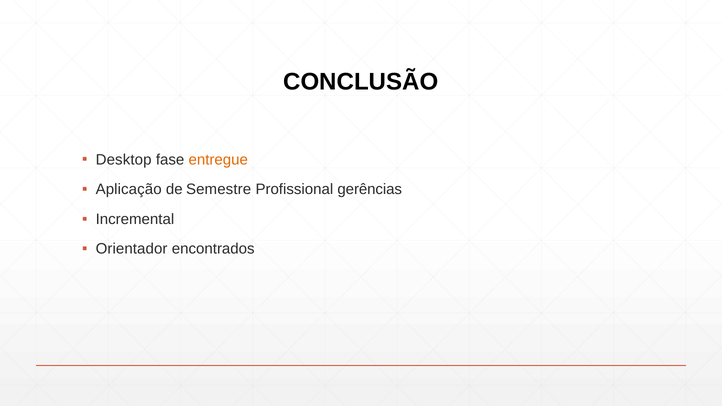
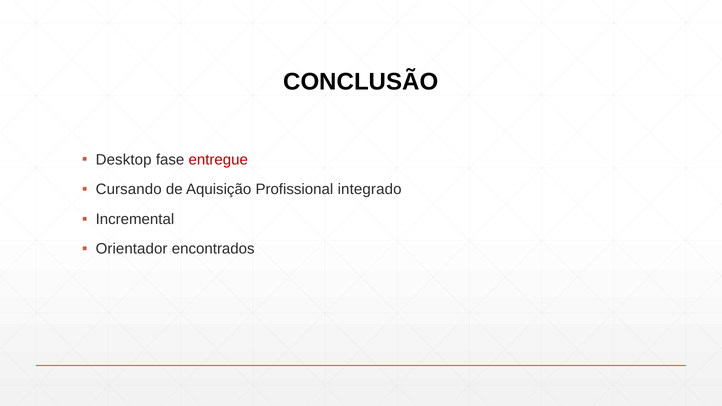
entregue colour: orange -> red
Aplicação: Aplicação -> Cursando
Semestre: Semestre -> Aquisição
gerências: gerências -> integrado
